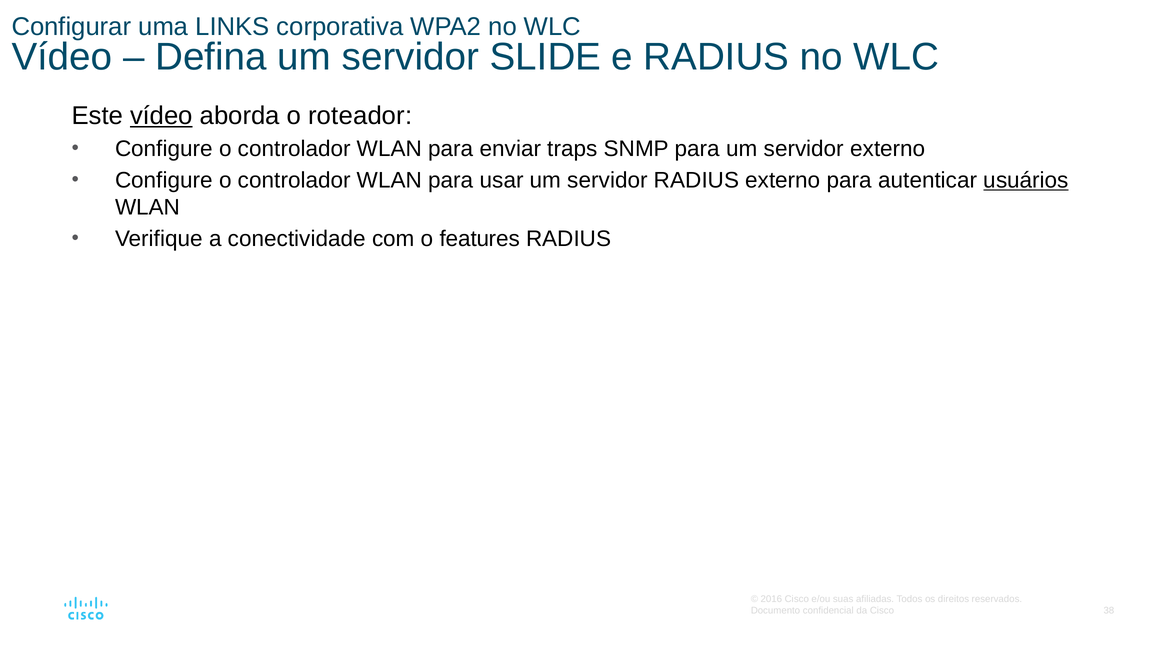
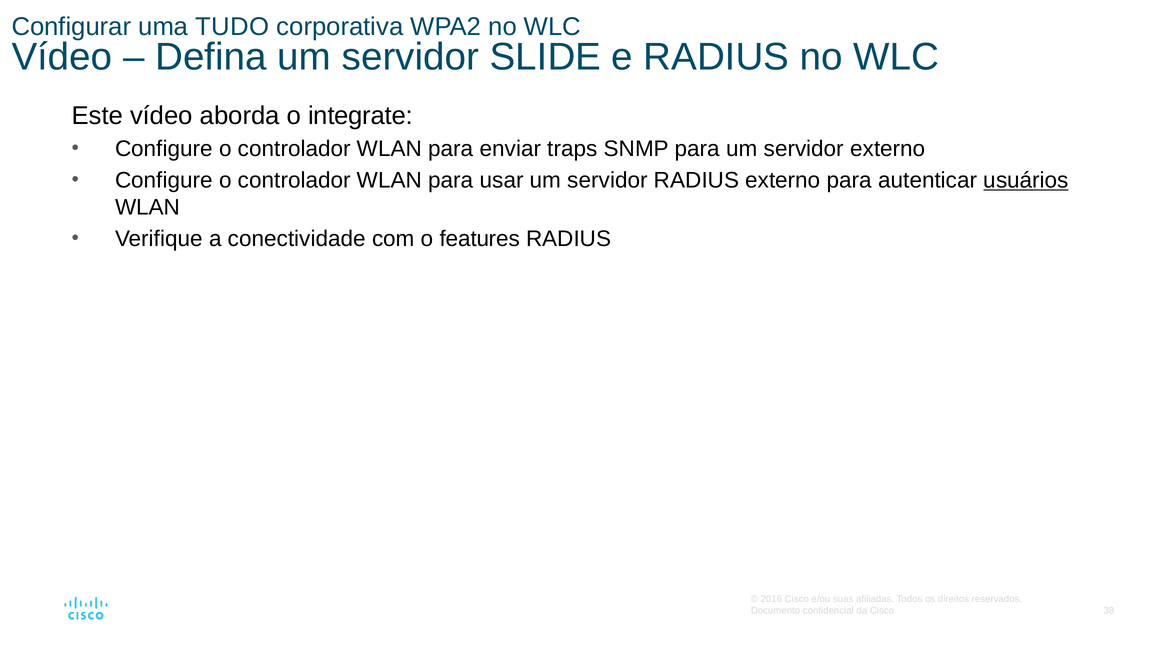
LINKS: LINKS -> TUDO
vídeo at (161, 116) underline: present -> none
roteador: roteador -> integrate
